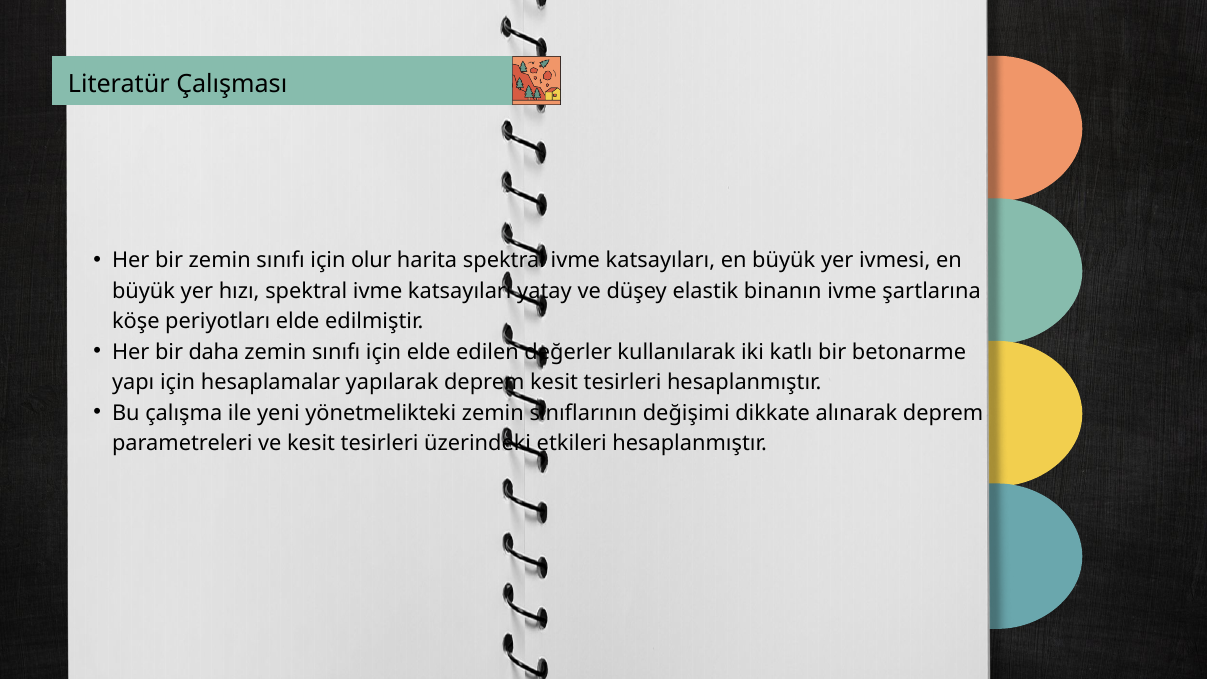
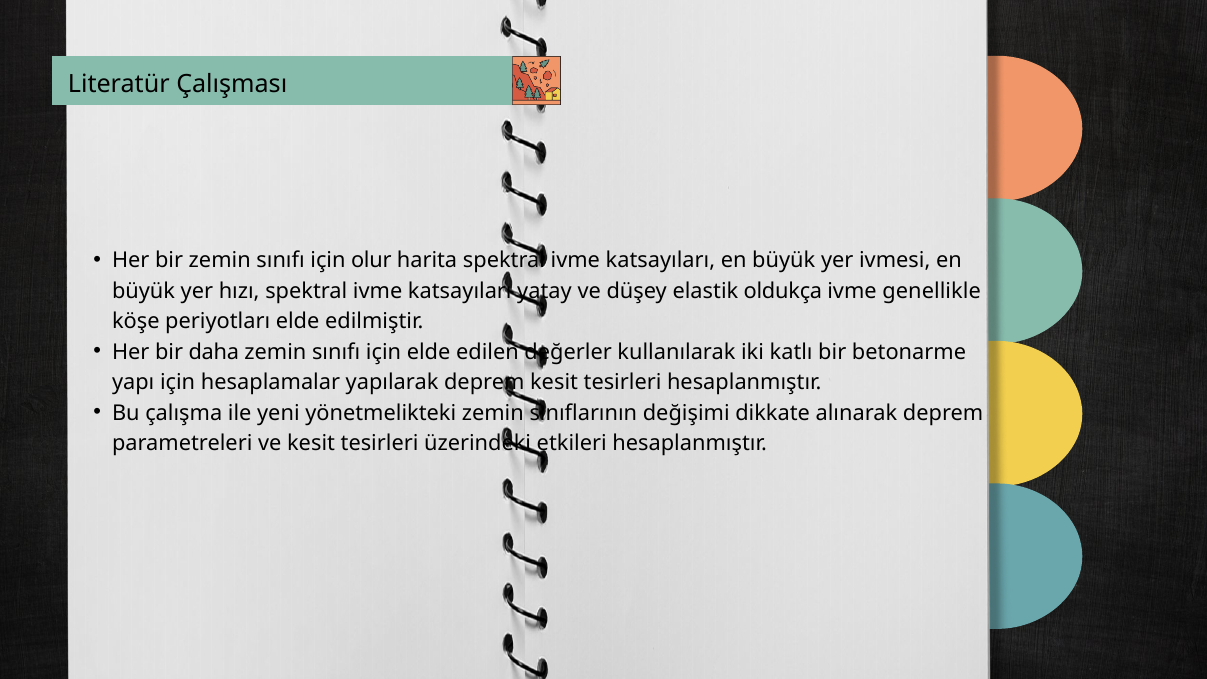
binanın: binanın -> oldukça
şartlarına: şartlarına -> genellikle
